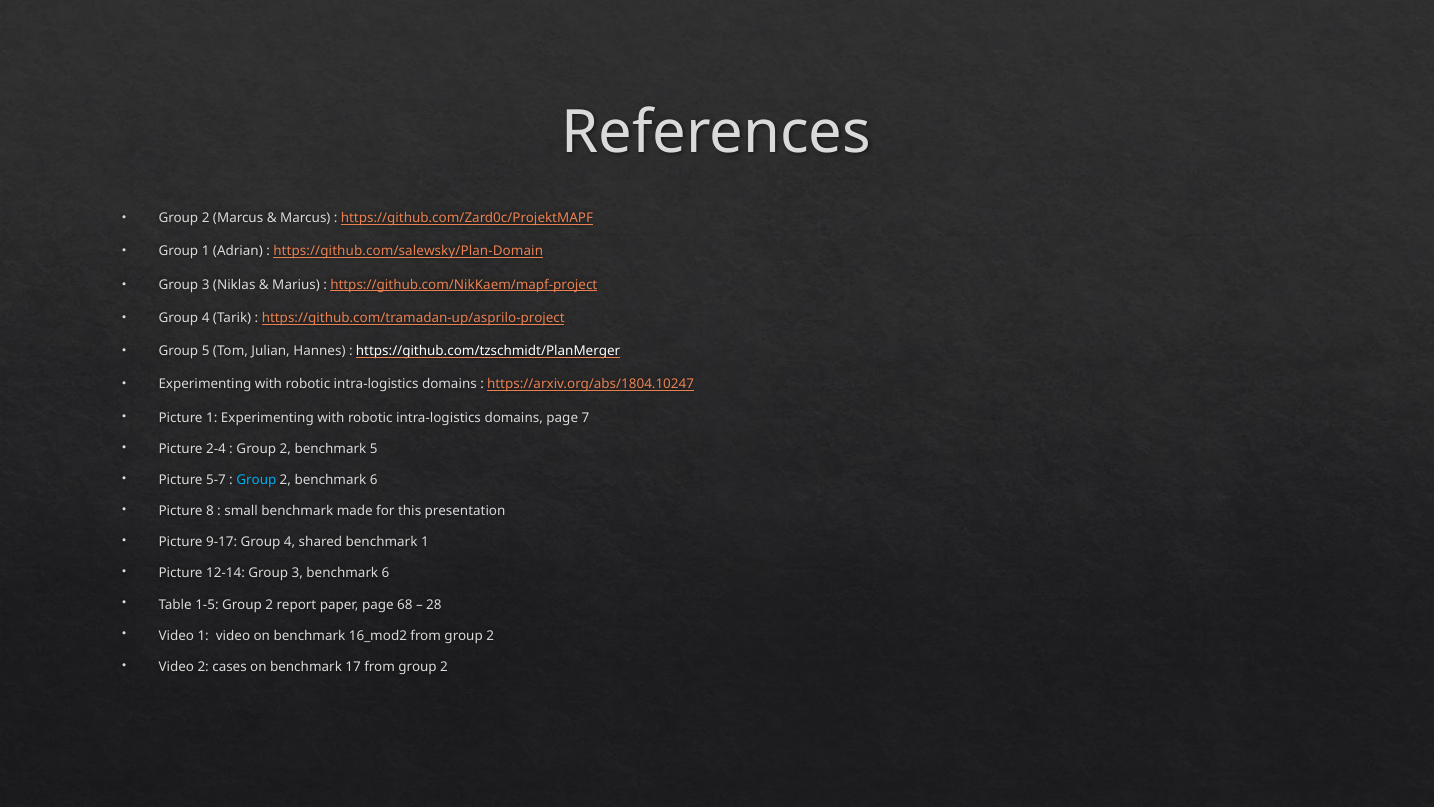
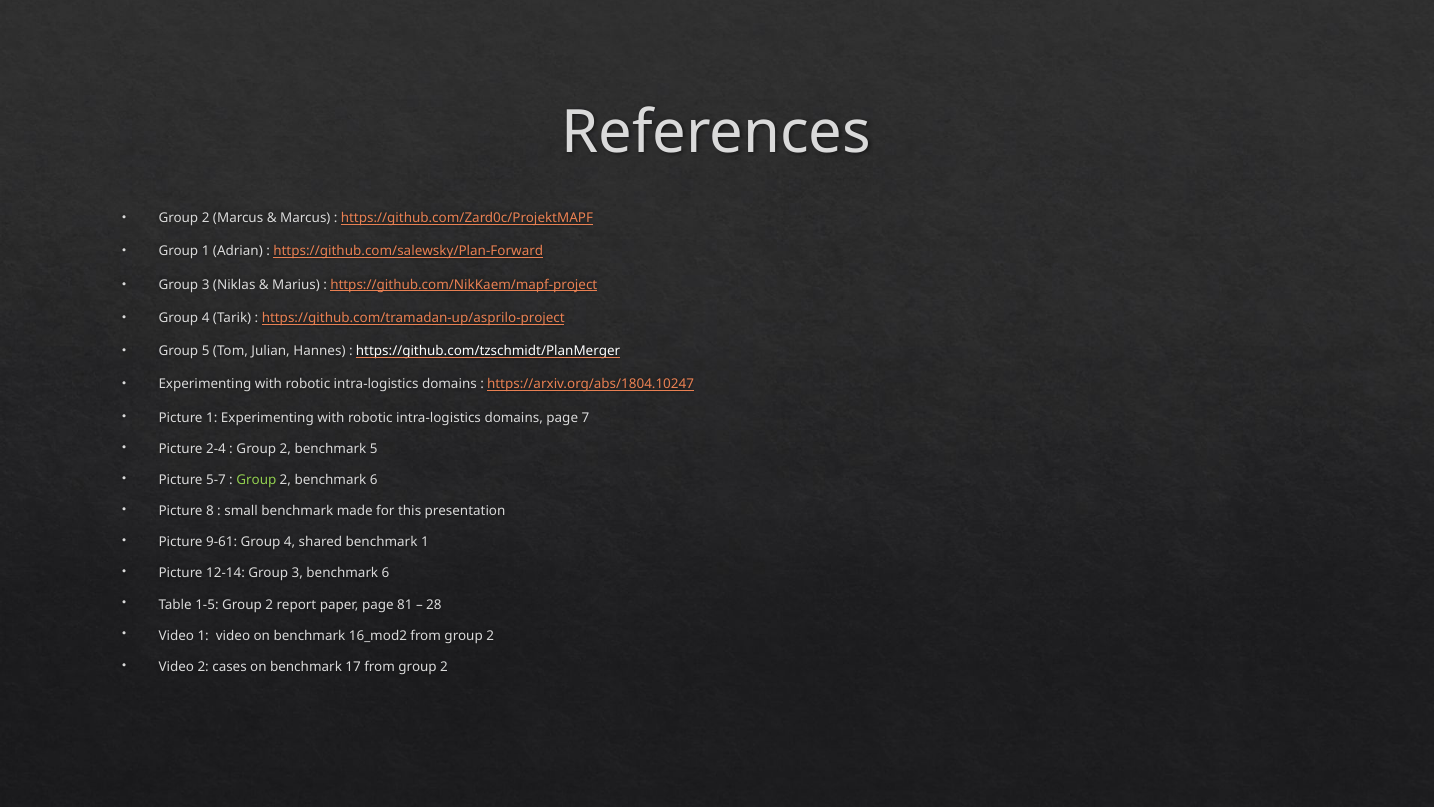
https://github.com/salewsky/Plan-Domain: https://github.com/salewsky/Plan-Domain -> https://github.com/salewsky/Plan-Forward
Group at (256, 480) colour: light blue -> light green
9-17: 9-17 -> 9-61
68: 68 -> 81
